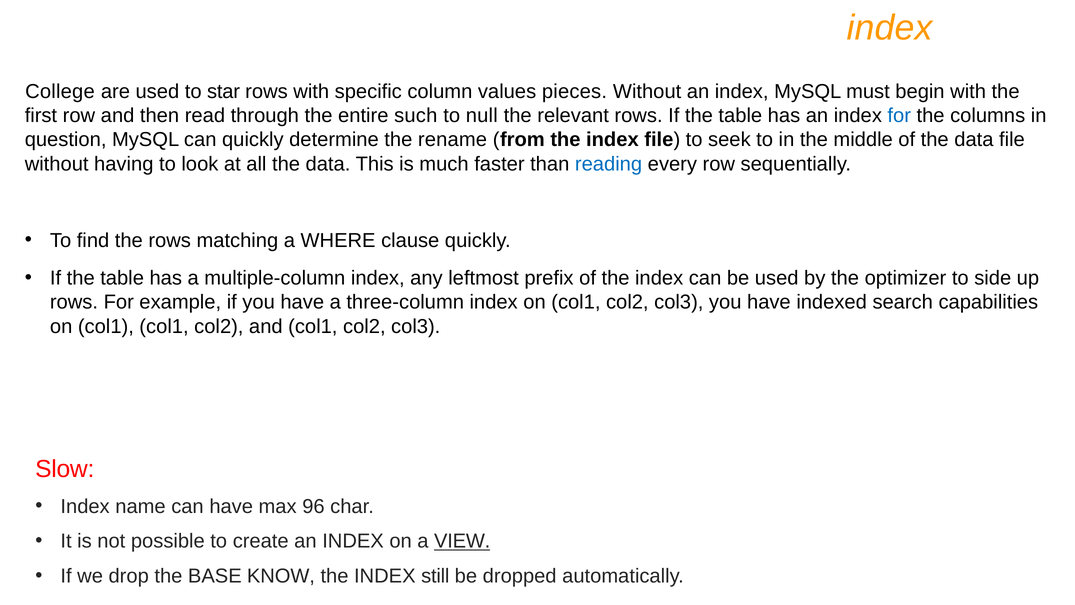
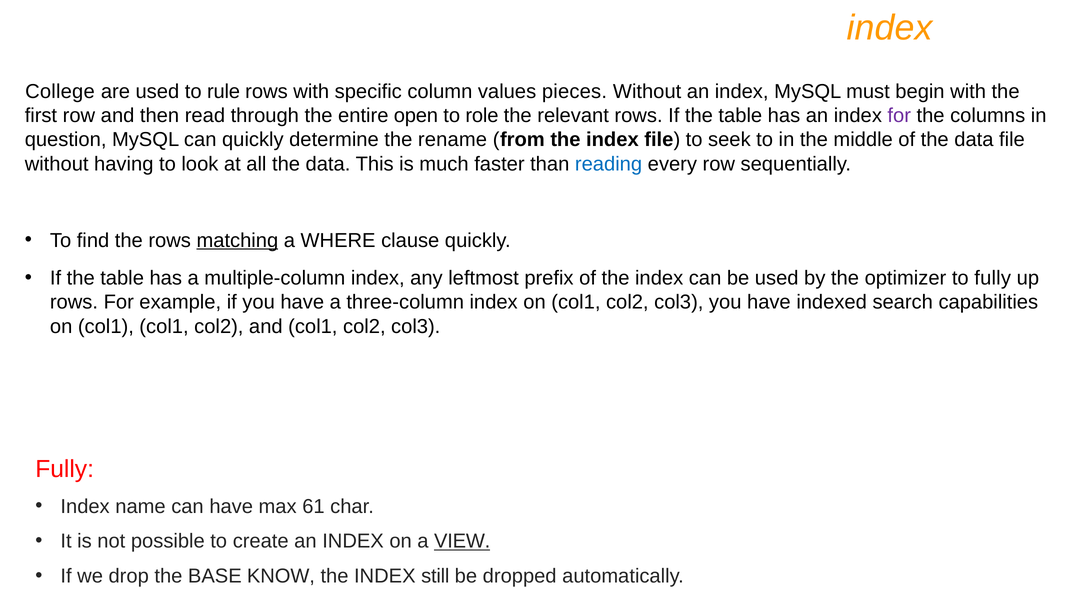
star: star -> rule
such: such -> open
null: null -> role
for at (899, 116) colour: blue -> purple
matching underline: none -> present
to side: side -> fully
Slow at (65, 469): Slow -> Fully
96: 96 -> 61
